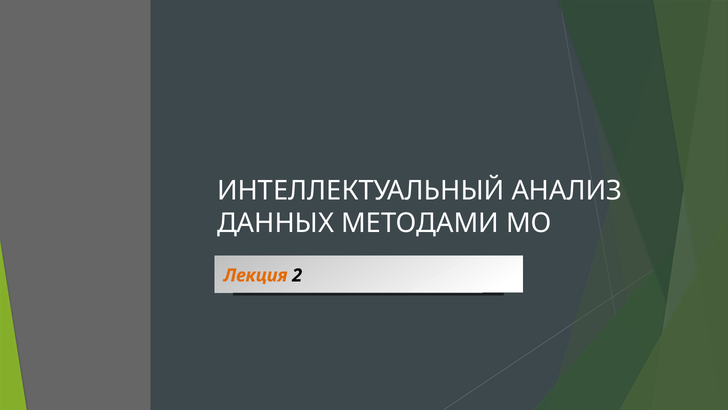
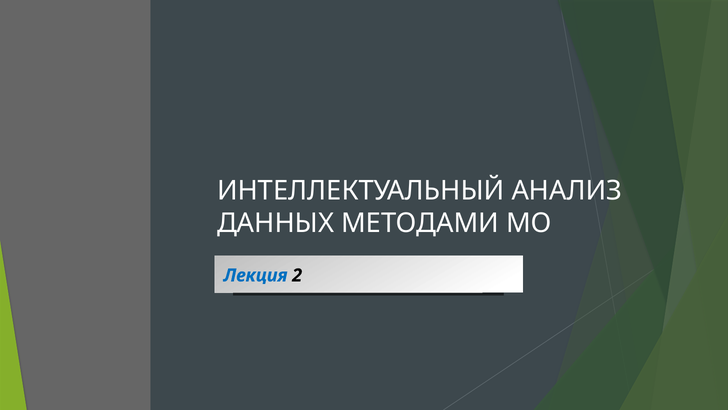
Лекция colour: orange -> blue
